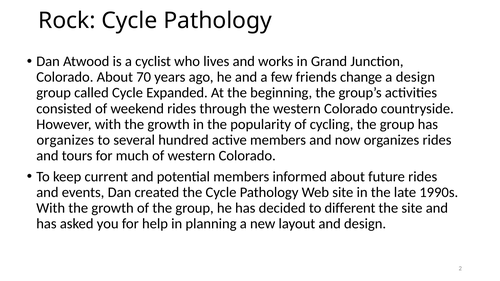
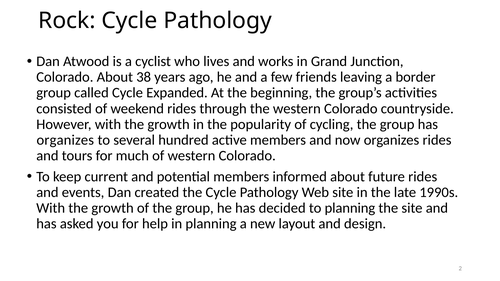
70: 70 -> 38
change: change -> leaving
a design: design -> border
to different: different -> planning
